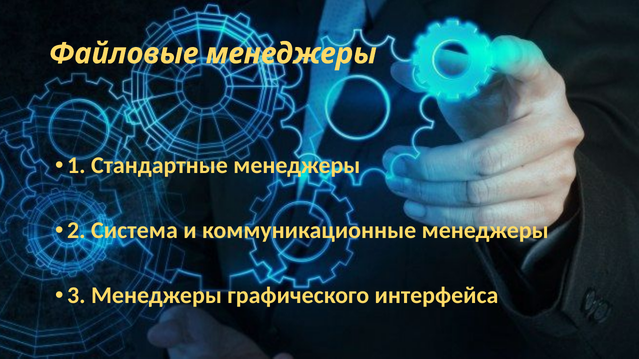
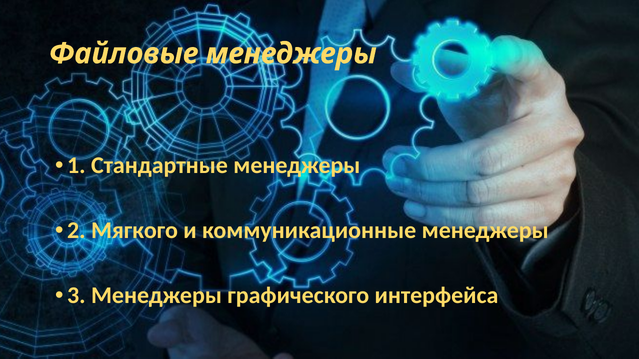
Система: Система -> Мягкого
